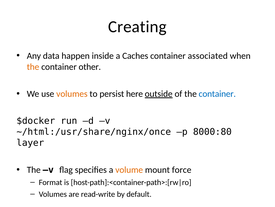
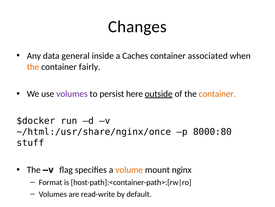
Creating: Creating -> Changes
happen: happen -> general
other: other -> fairly
volumes at (72, 94) colour: orange -> purple
container at (217, 94) colour: blue -> orange
layer: layer -> stuff
force: force -> nginx
